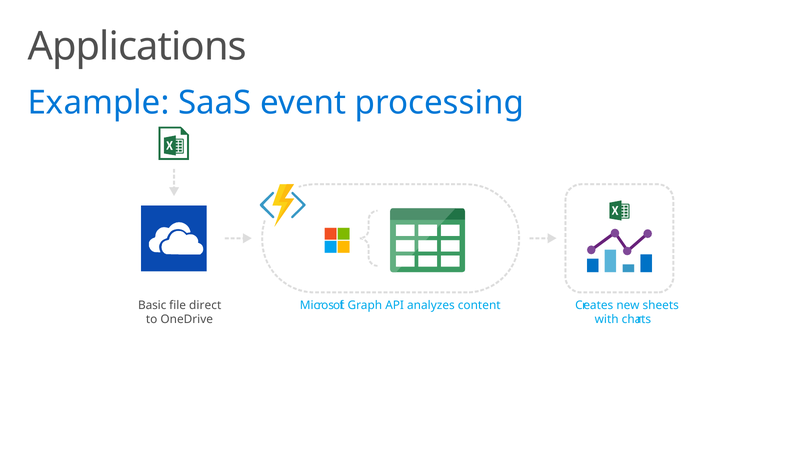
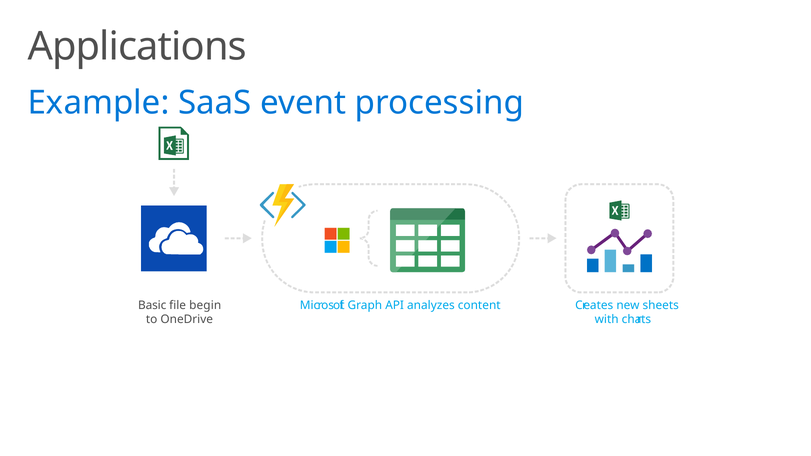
direct: direct -> begin
